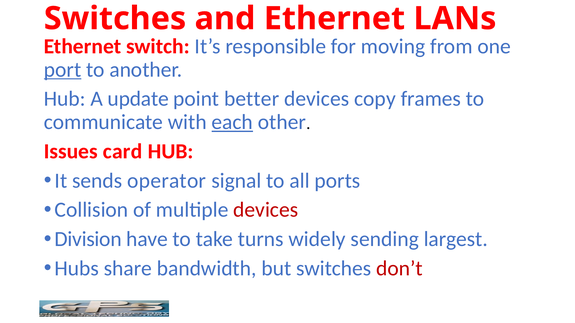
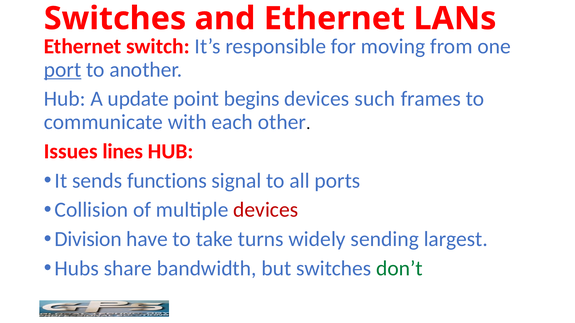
better: better -> begins
copy: copy -> such
each underline: present -> none
card: card -> lines
operator: operator -> functions
don’t colour: red -> green
